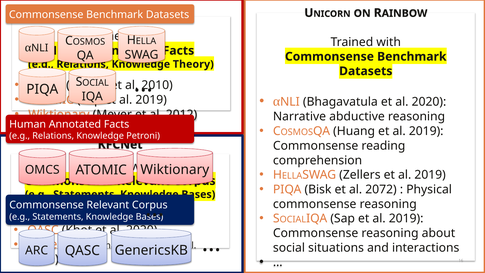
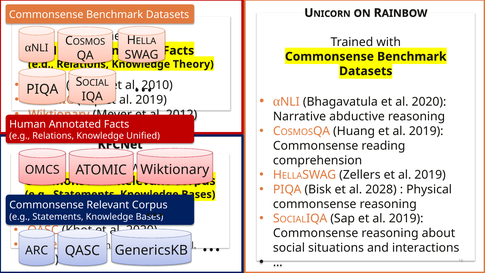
Petroni: Petroni -> Unified
2072: 2072 -> 2028
